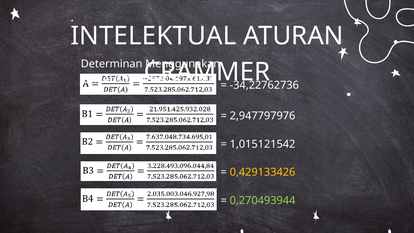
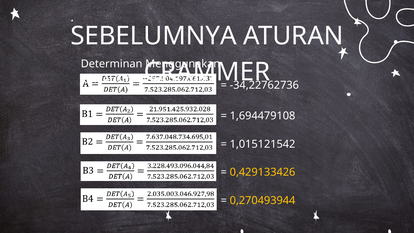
INTELEKTUAL: INTELEKTUAL -> SEBELUMNYA
2,947797976: 2,947797976 -> 1,694479108
0,270493944 colour: light green -> yellow
